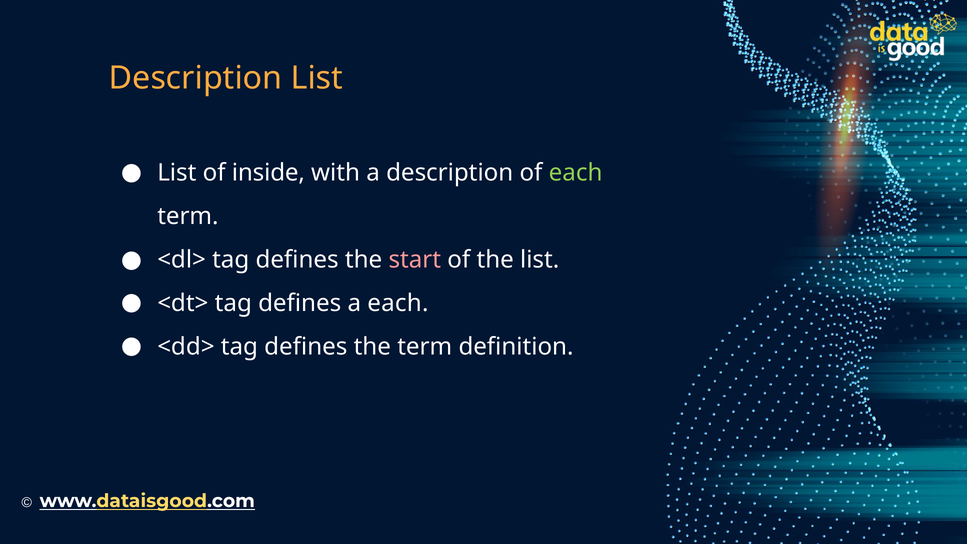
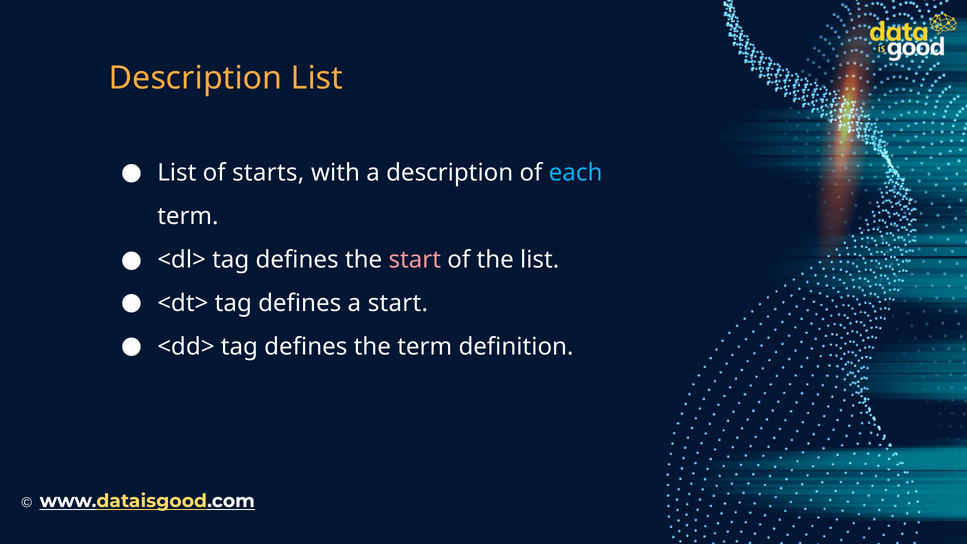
inside: inside -> starts
each at (576, 173) colour: light green -> light blue
a each: each -> start
